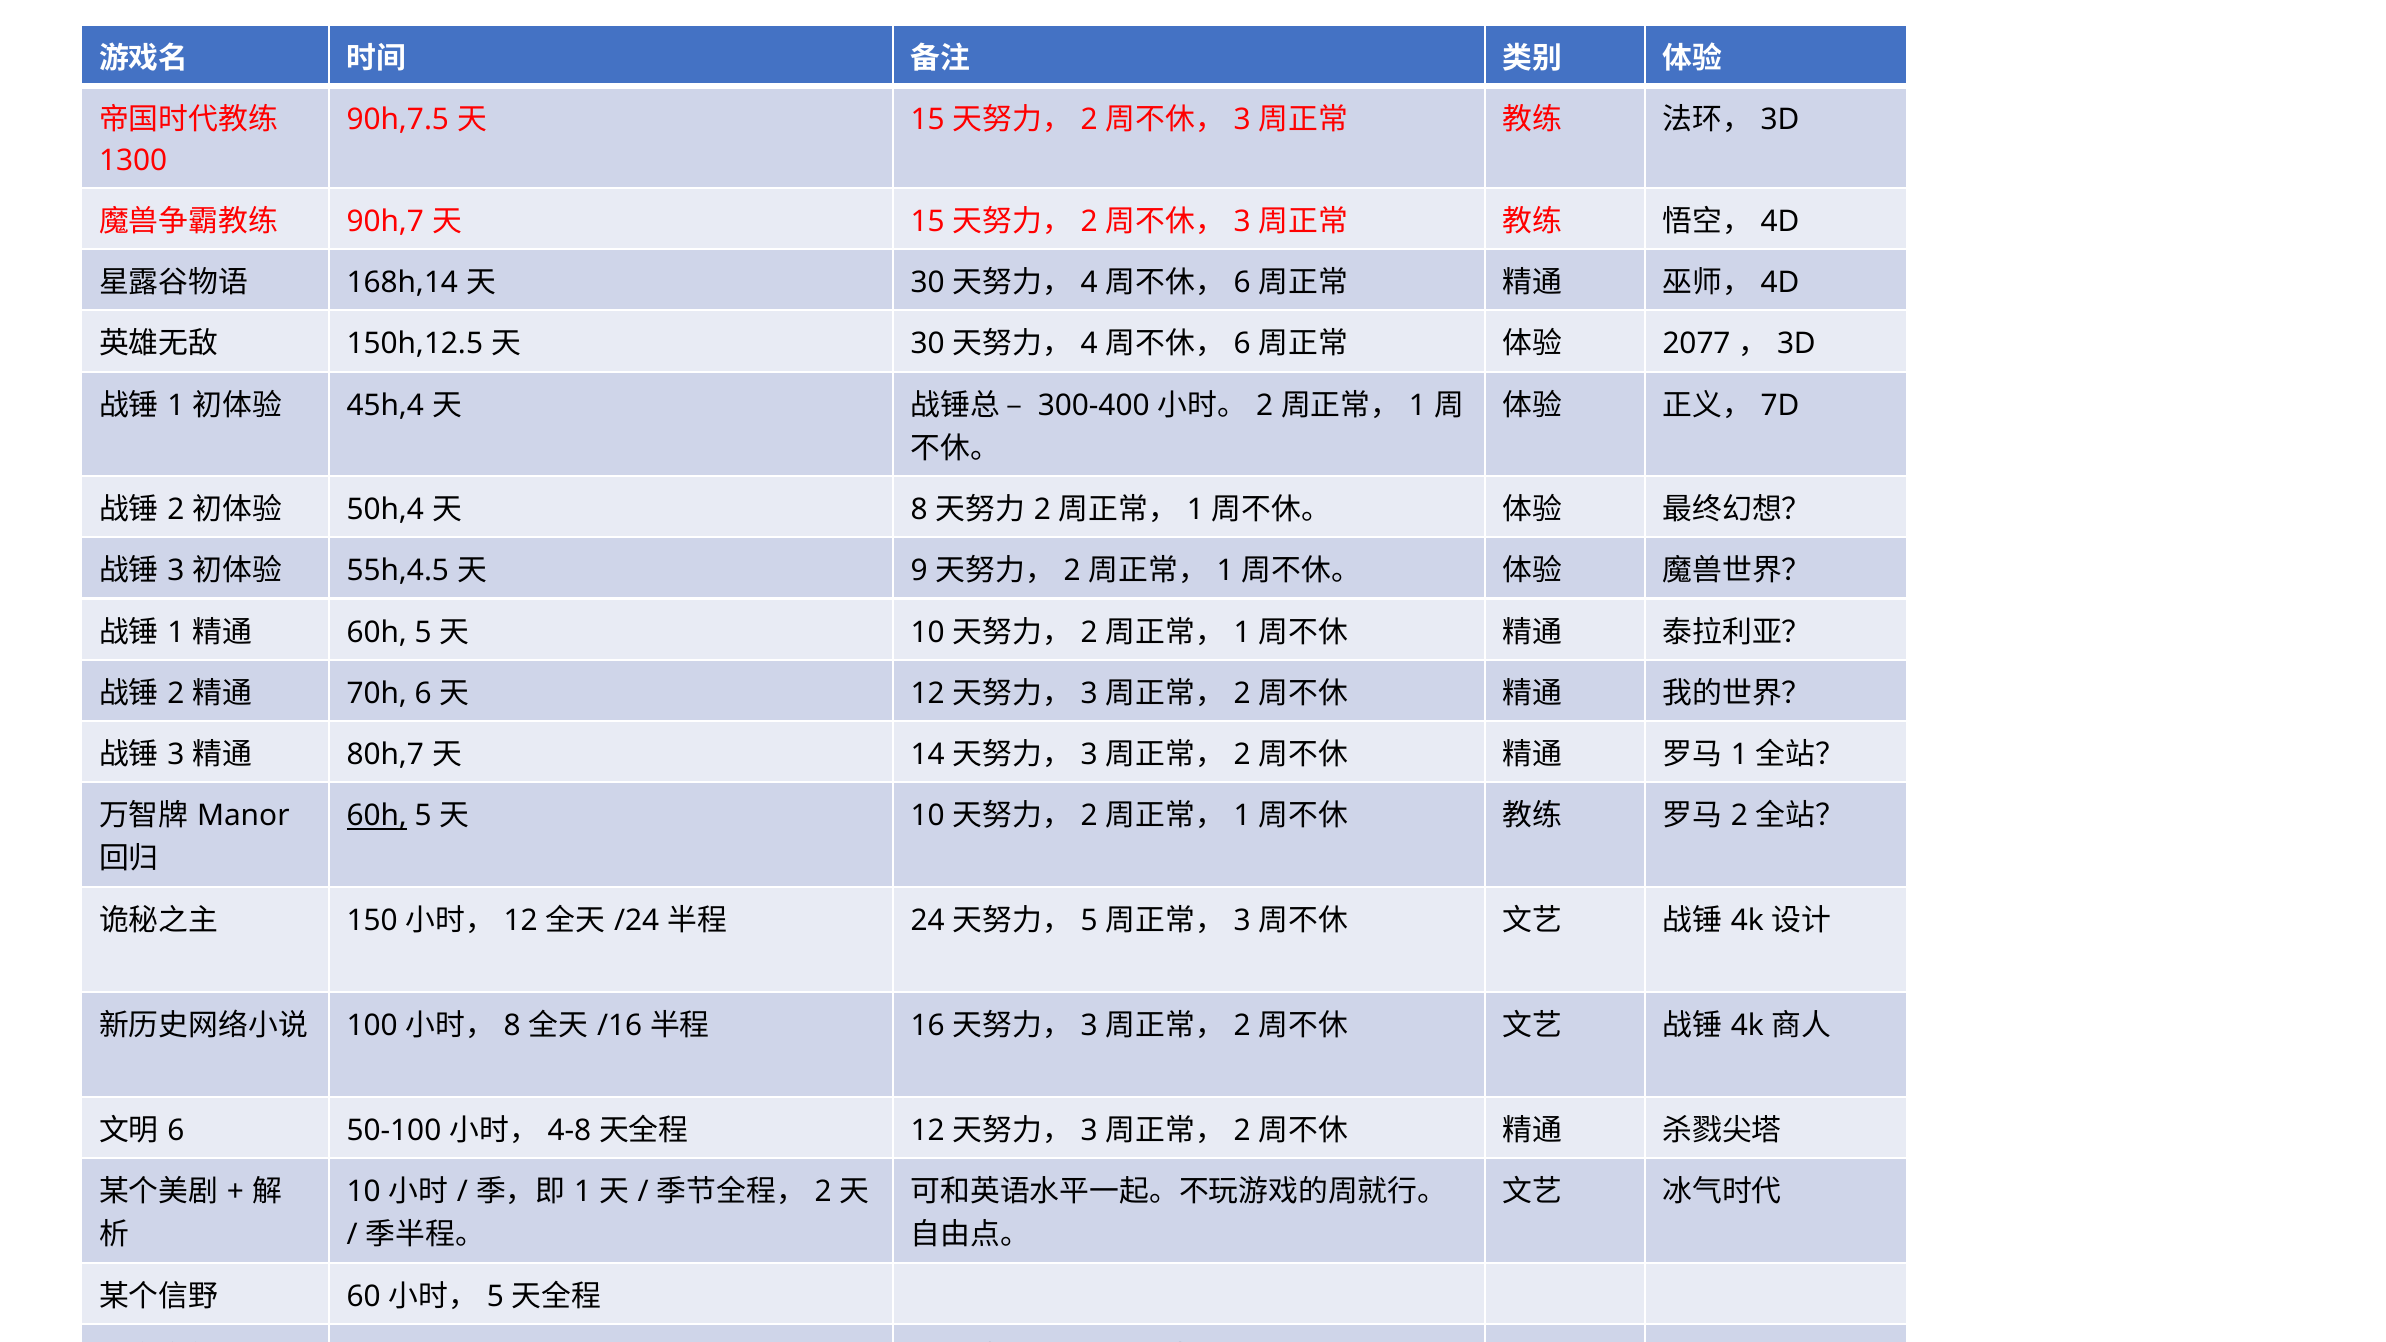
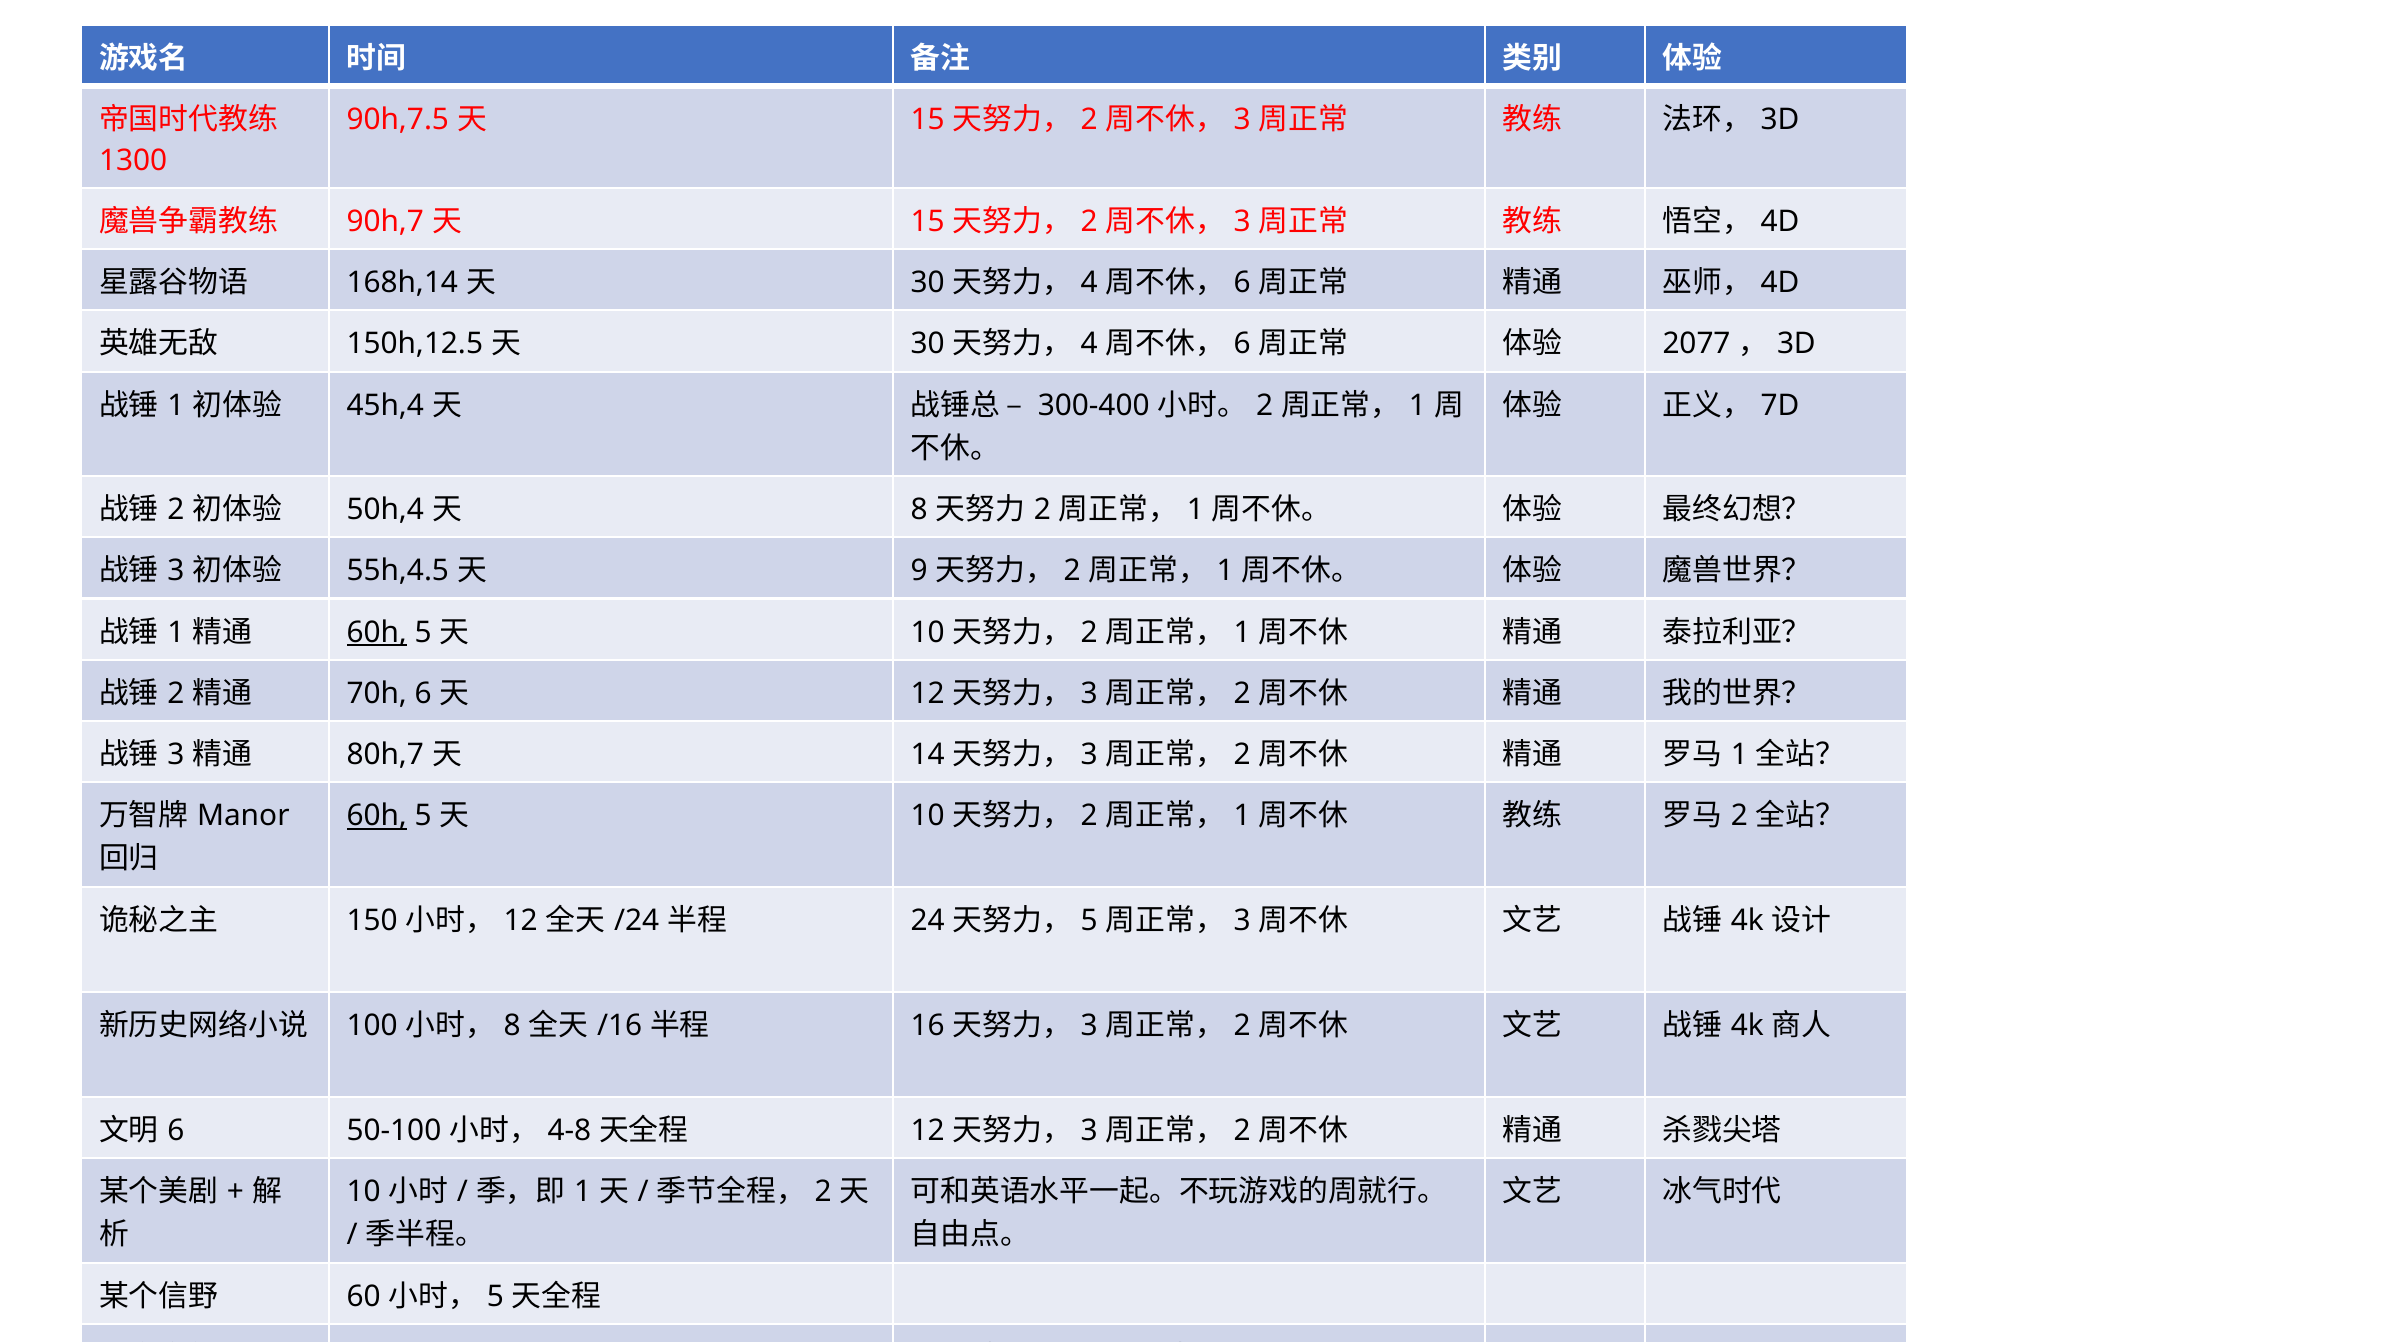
60h at (377, 632) underline: none -> present
